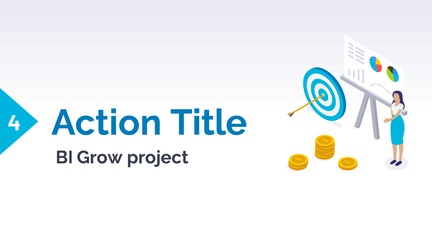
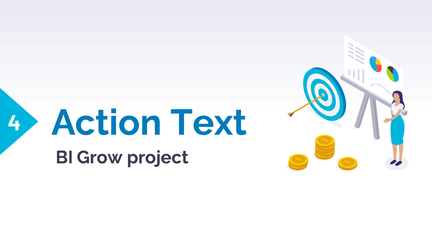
Title: Title -> Text
